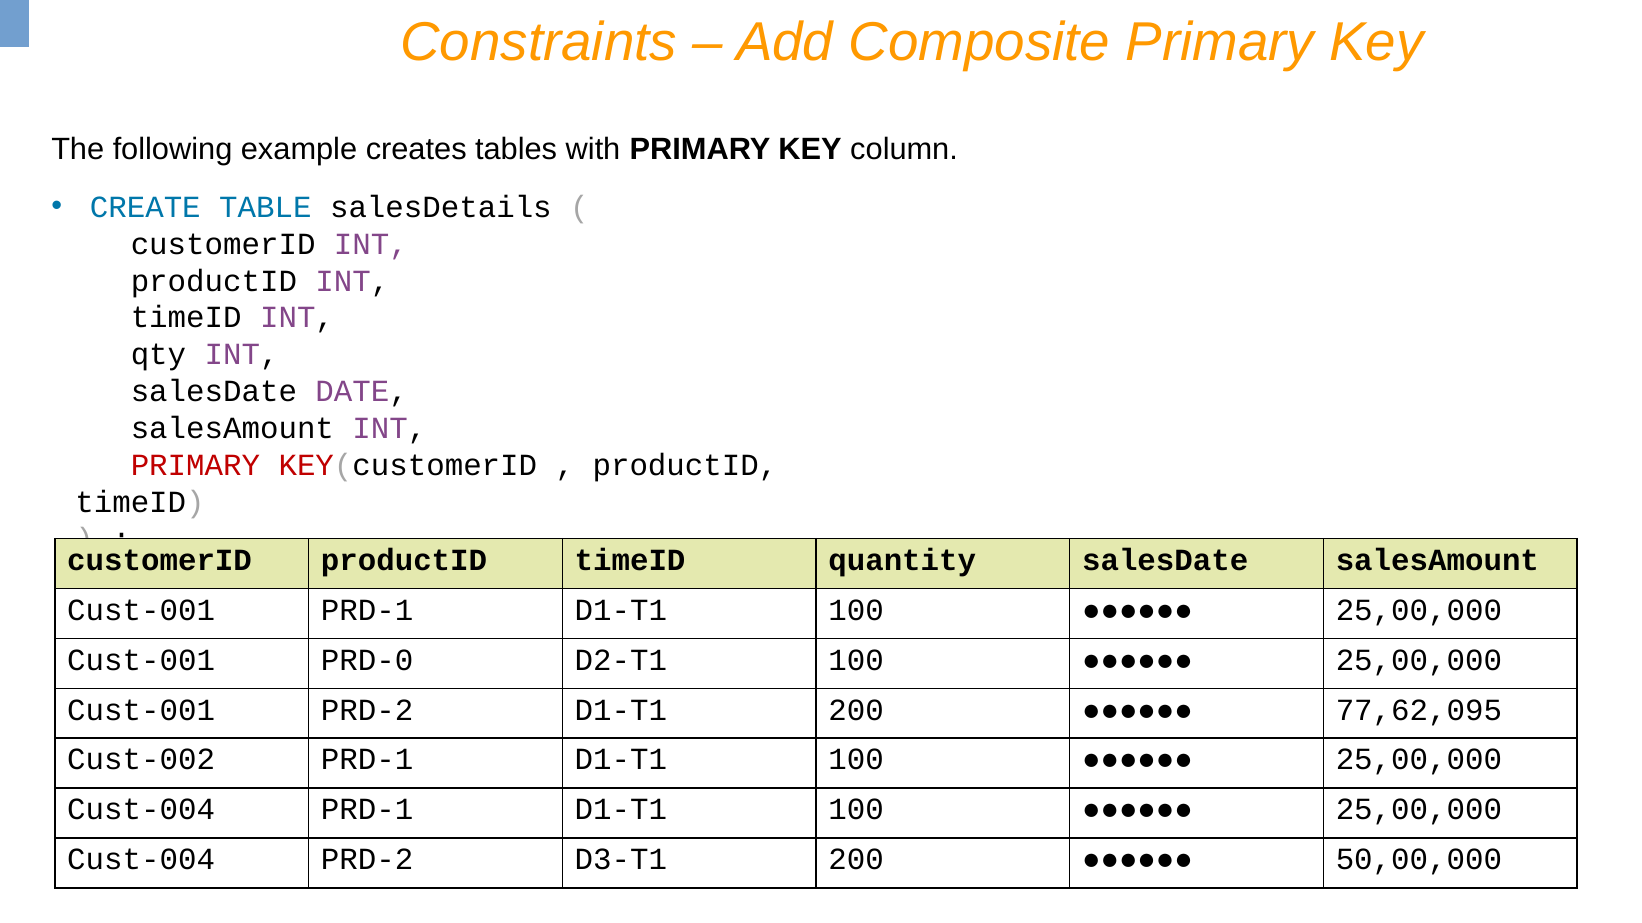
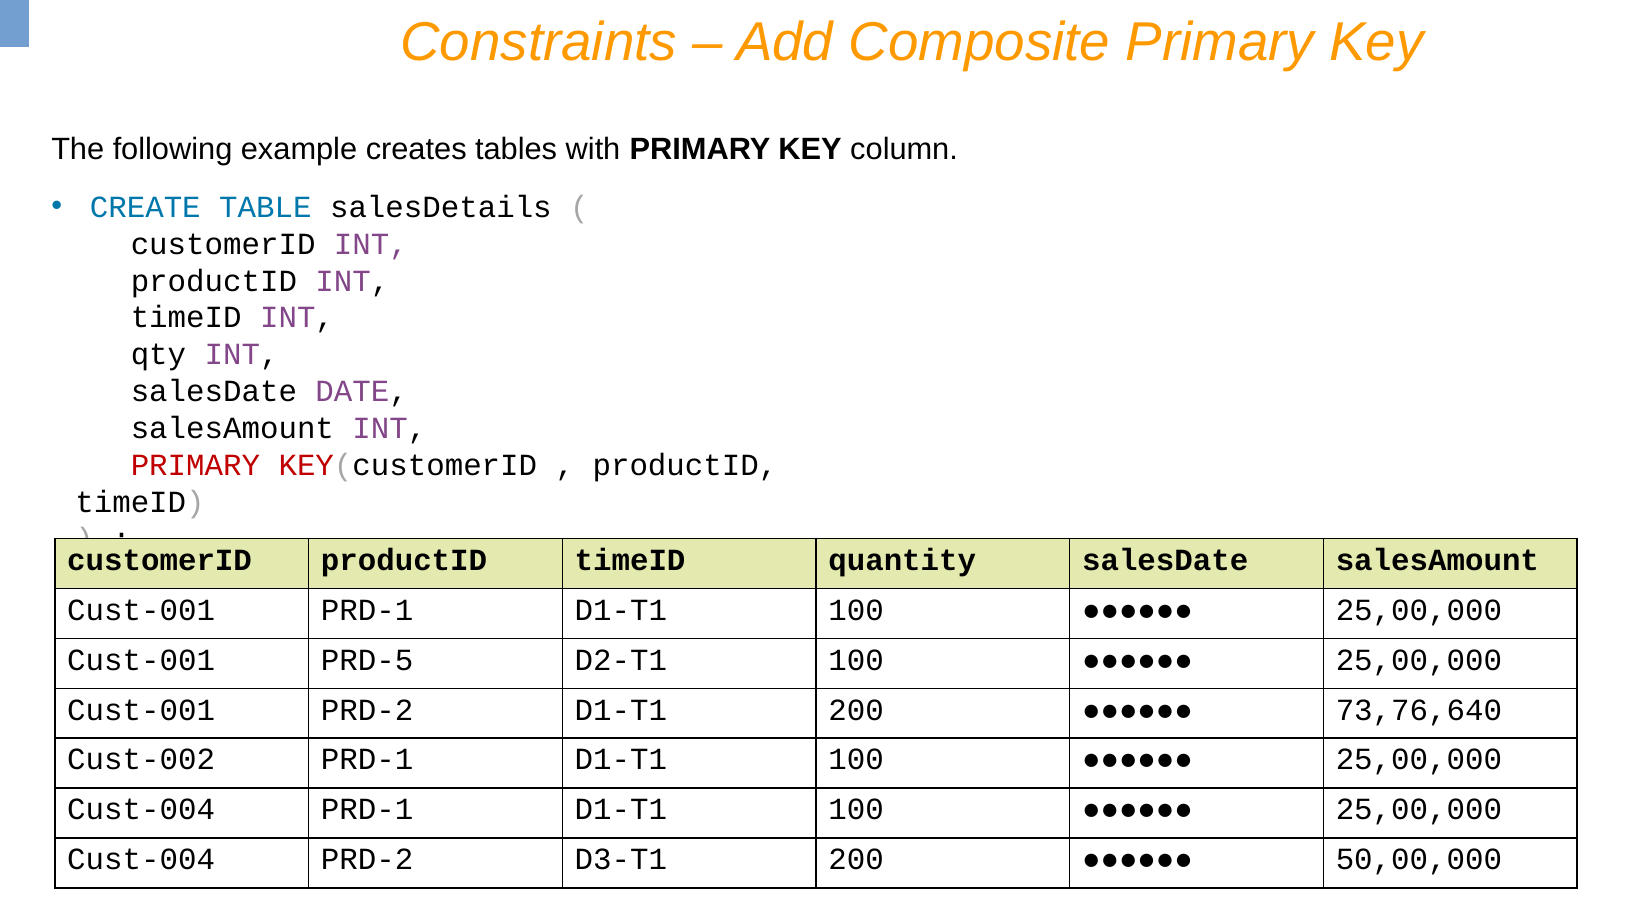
PRD-0: PRD-0 -> PRD-5
77,62,095: 77,62,095 -> 73,76,640
